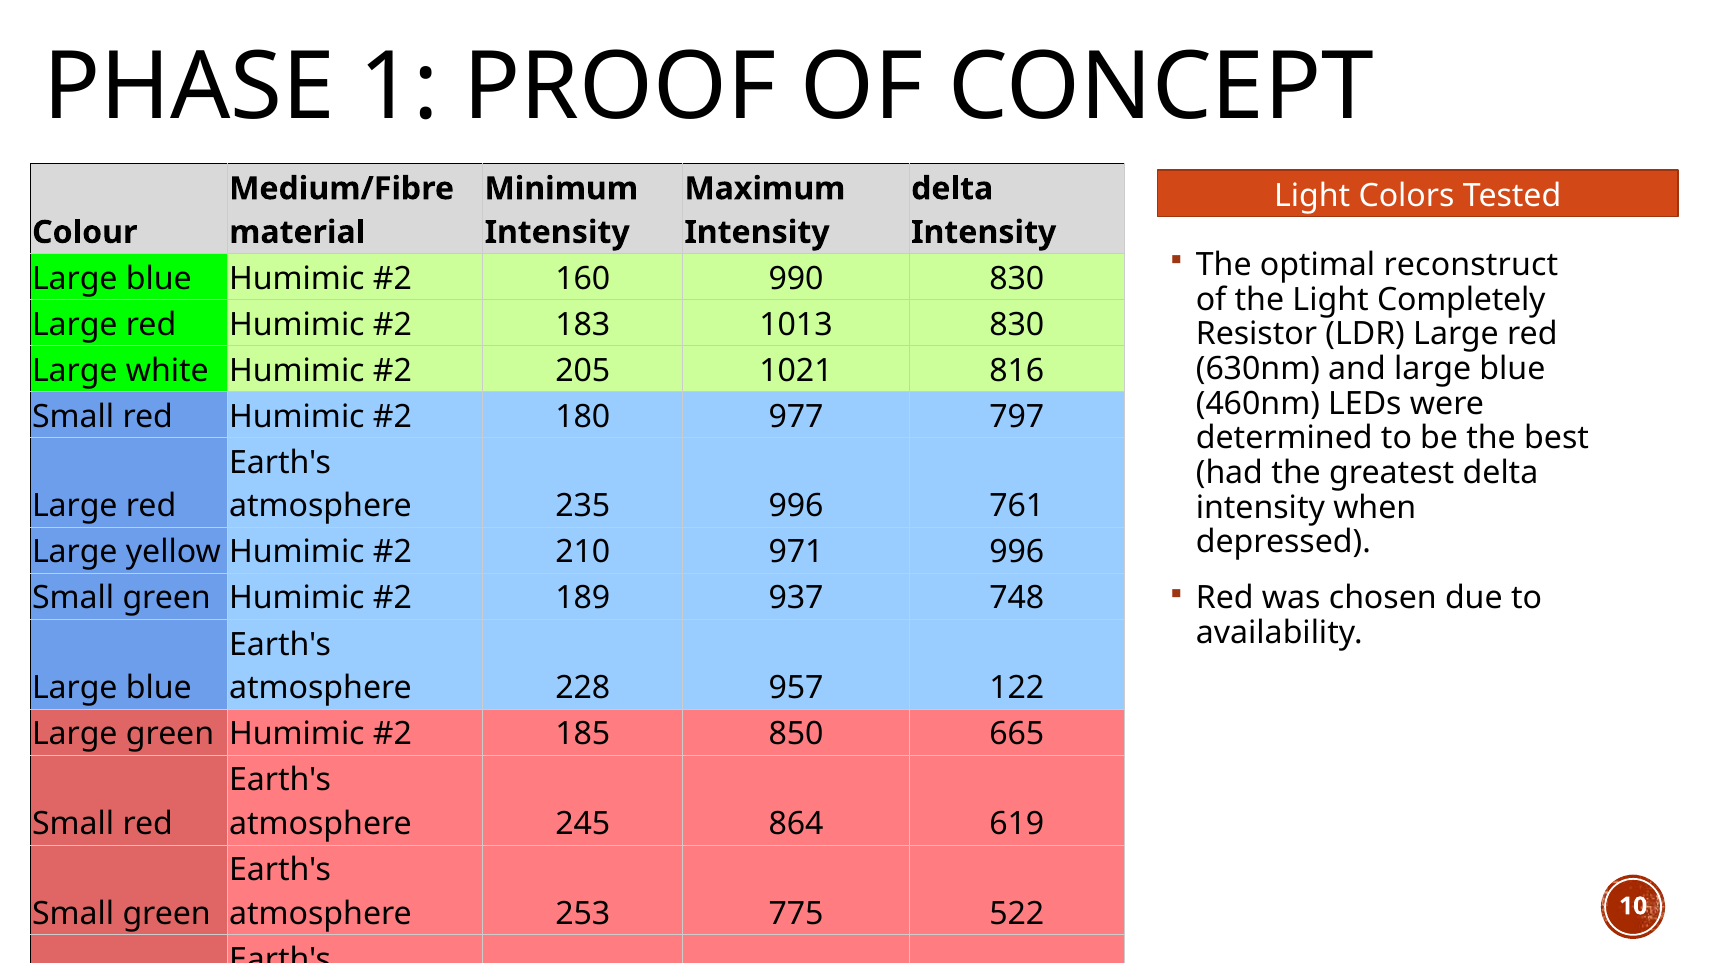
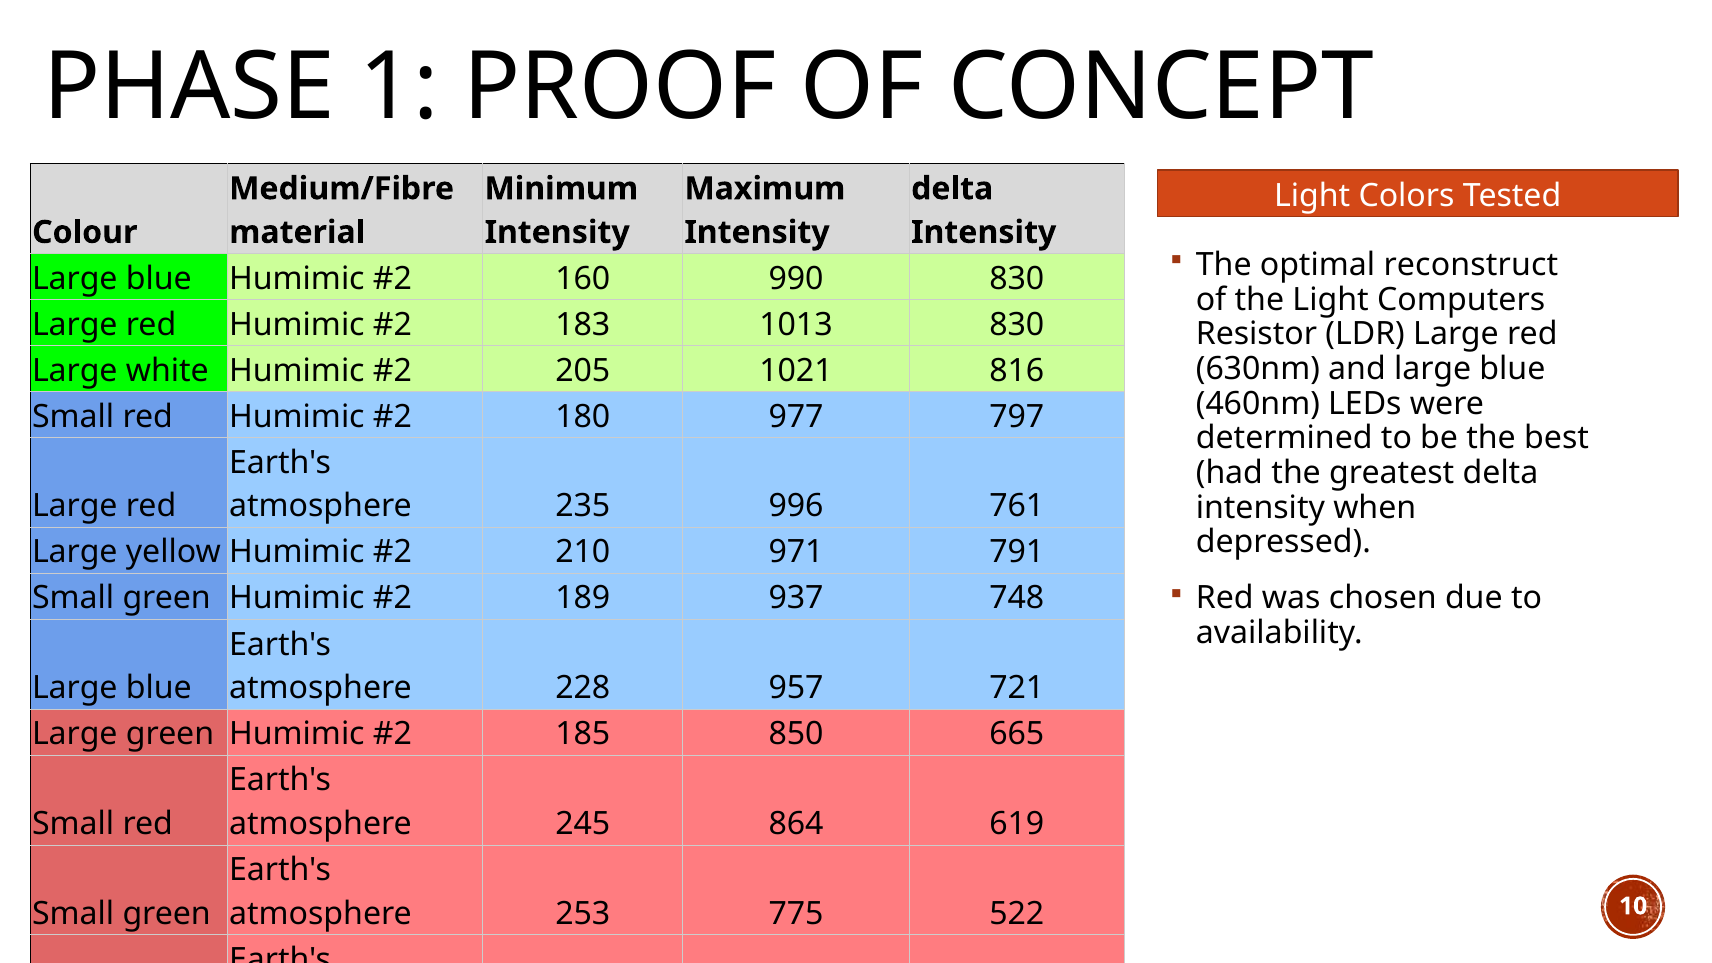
Completely: Completely -> Computers
971 996: 996 -> 791
122: 122 -> 721
